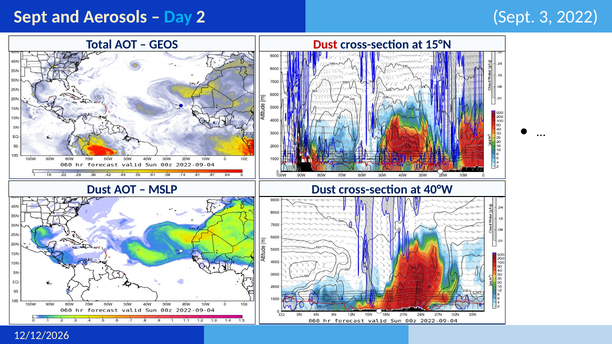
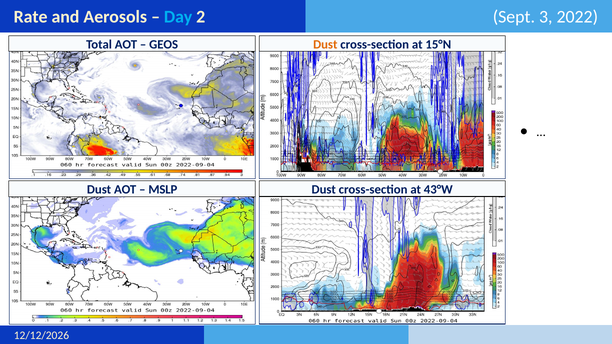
Sept at (30, 17): Sept -> Rate
Dust at (325, 44) colour: red -> orange
40°W: 40°W -> 43°W
